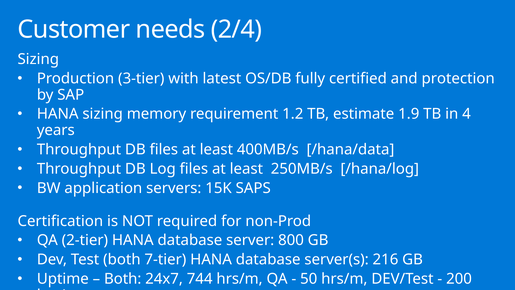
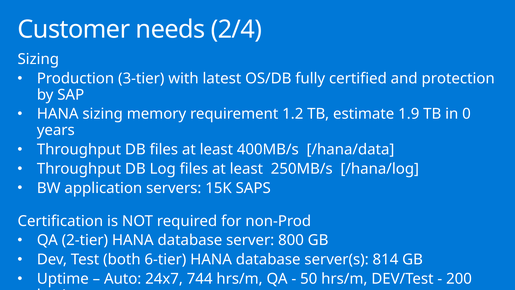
4: 4 -> 0
7-tier: 7-tier -> 6-tier
216: 216 -> 814
Both at (123, 279): Both -> Auto
